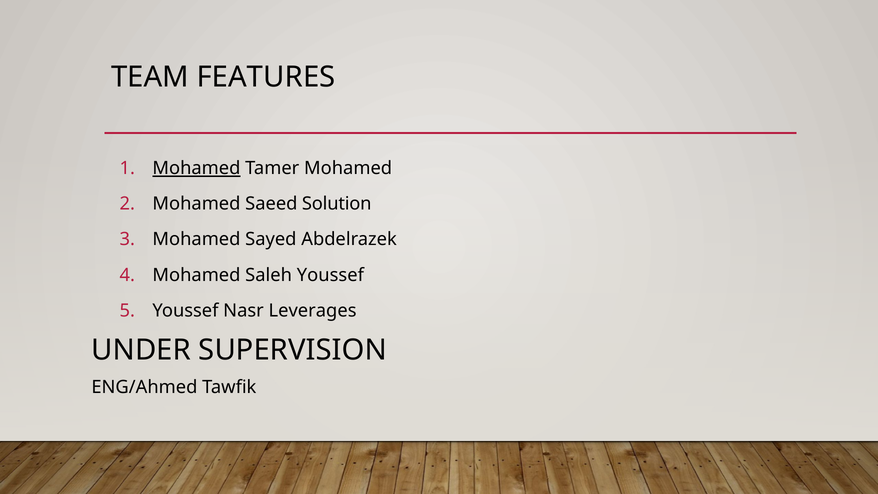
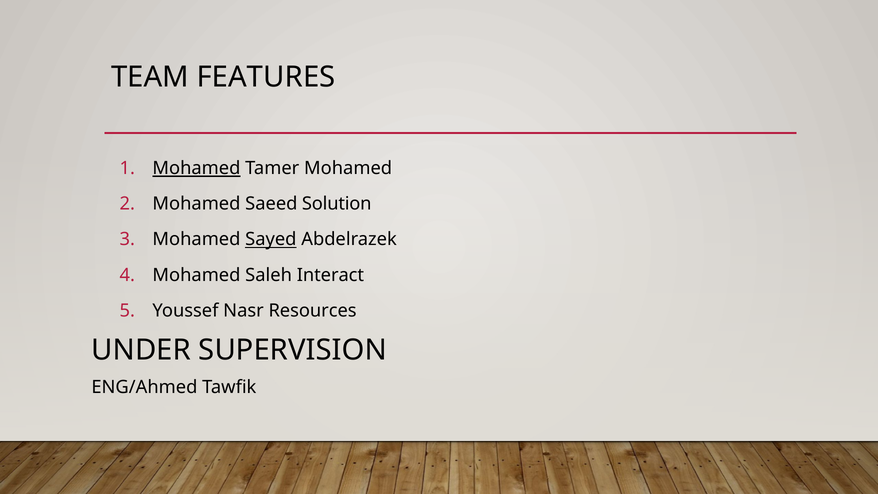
Sayed underline: none -> present
Saleh Youssef: Youssef -> Interact
Leverages: Leverages -> Resources
